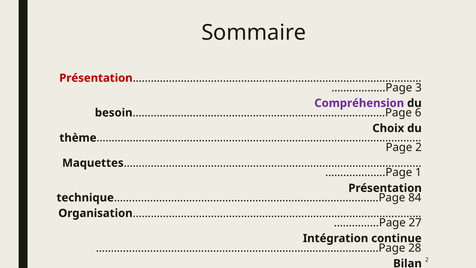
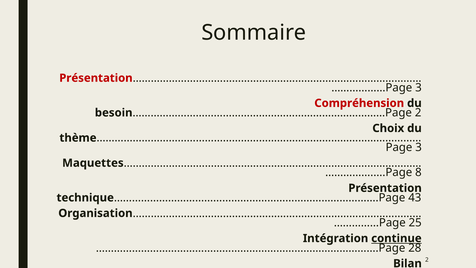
Compréhension colour: purple -> red
6 at (418, 113): 6 -> 2
2 at (419, 147): 2 -> 3
1: 1 -> 8
84: 84 -> 43
27: 27 -> 25
continue underline: none -> present
